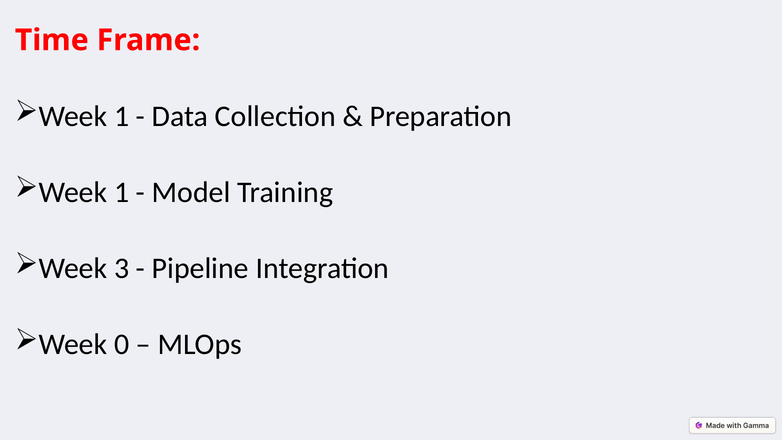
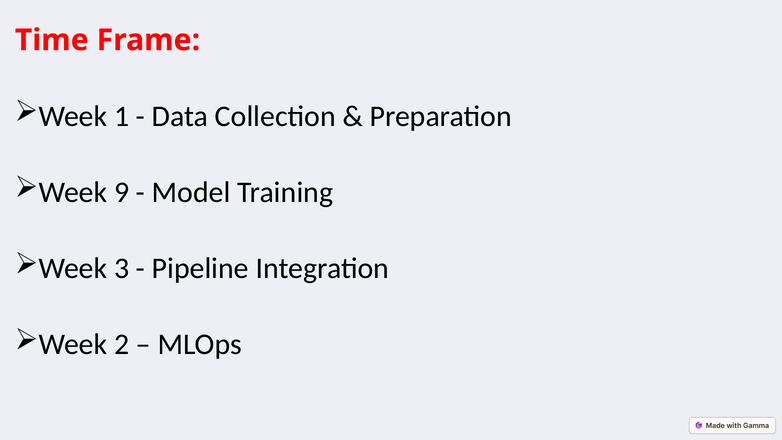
1 at (122, 192): 1 -> 9
0: 0 -> 2
